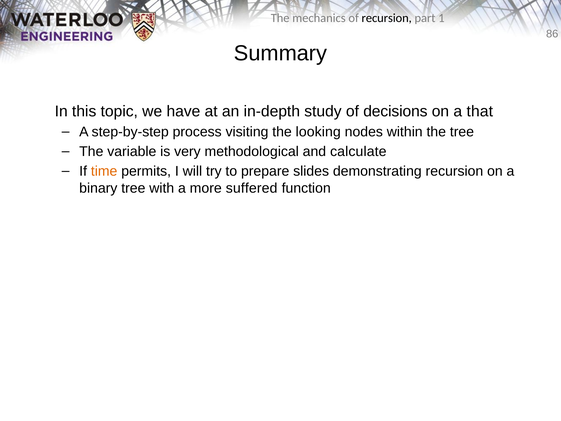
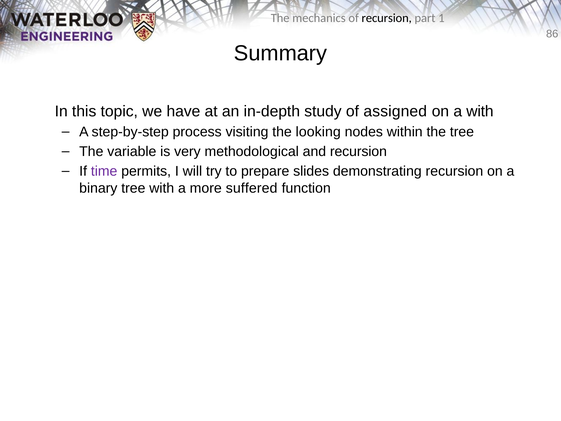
decisions: decisions -> assigned
a that: that -> with
and calculate: calculate -> recursion
time colour: orange -> purple
